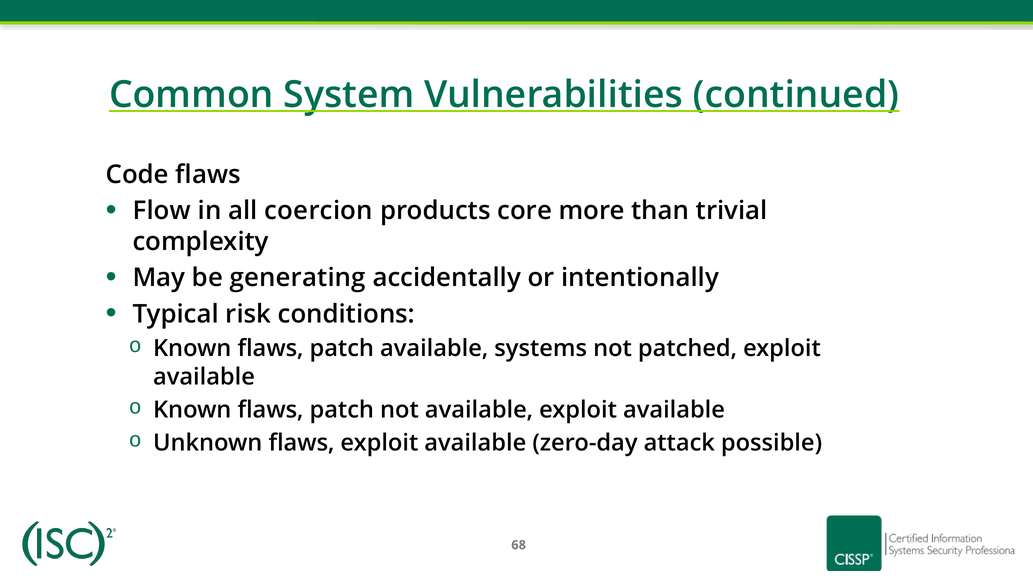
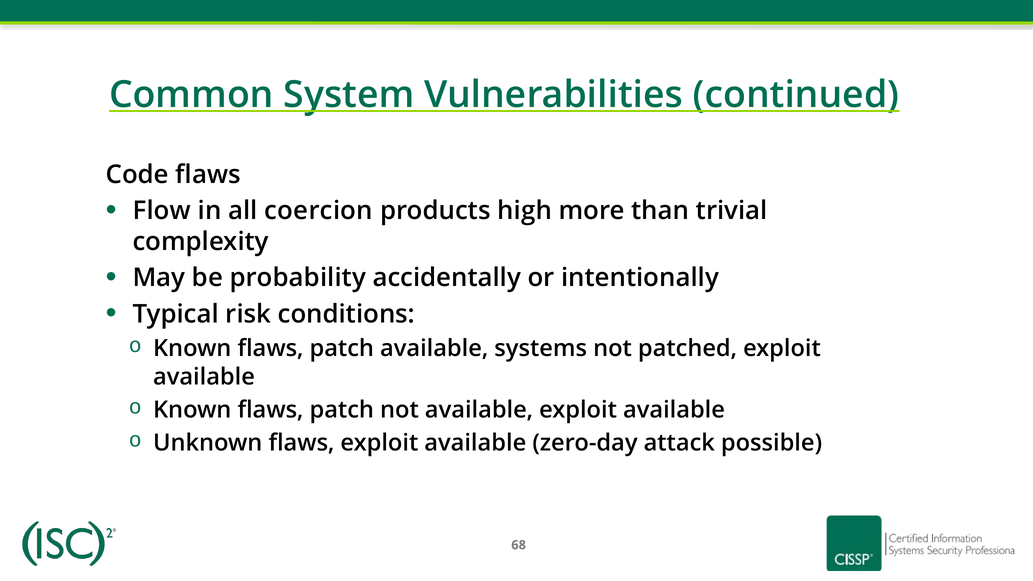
core: core -> high
generating: generating -> probability
